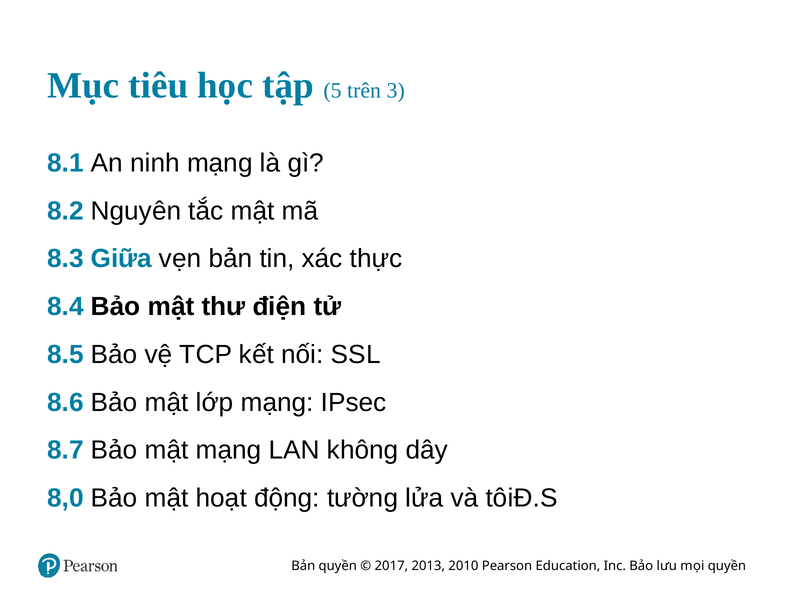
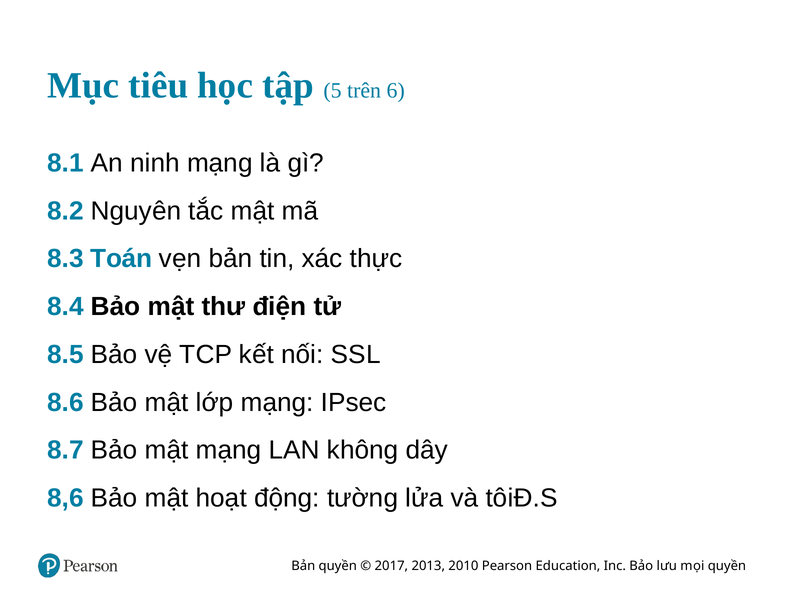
3: 3 -> 6
Giữa: Giữa -> Toán
8,0: 8,0 -> 8,6
